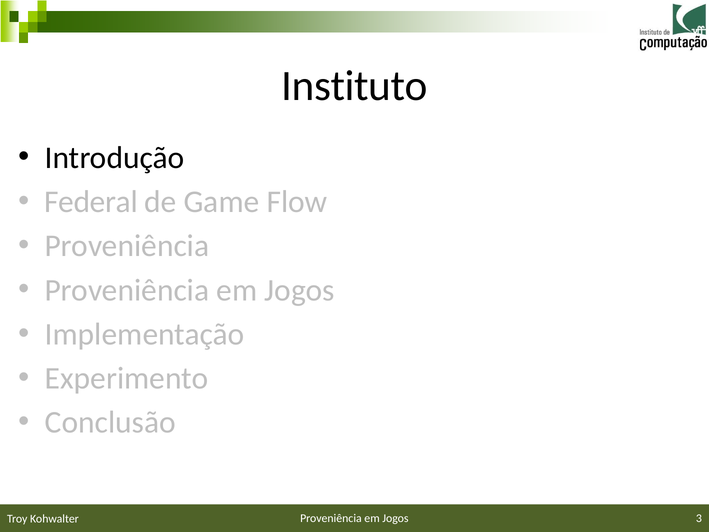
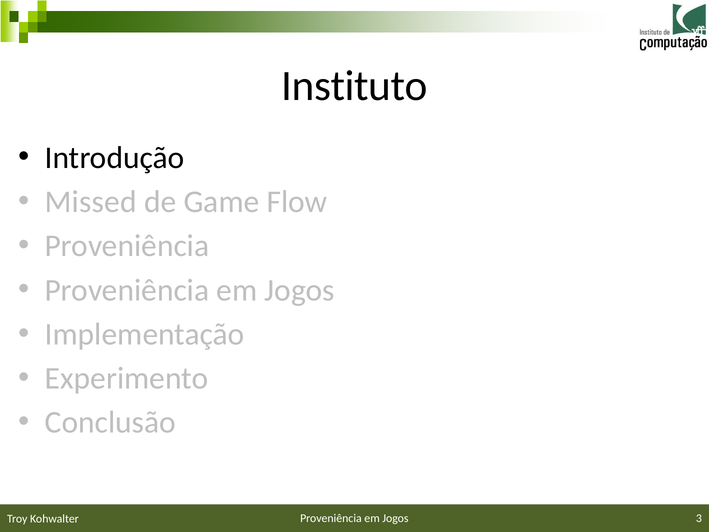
Federal: Federal -> Missed
